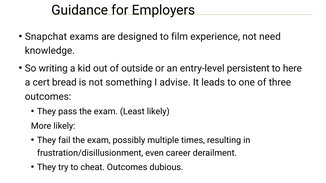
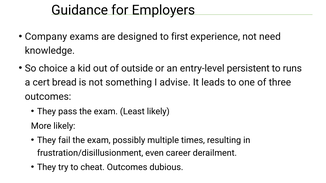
Snapchat: Snapchat -> Company
film: film -> first
writing: writing -> choice
here: here -> runs
